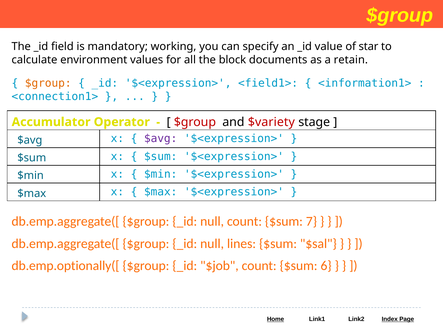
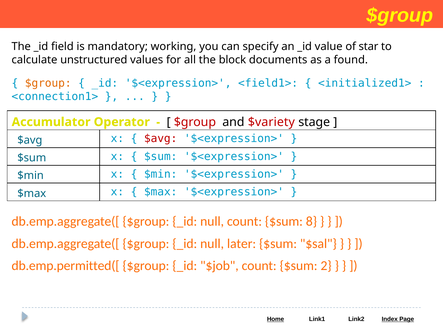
environment: environment -> unstructured
retain: retain -> found
<information1>: <information1> -> <initialized1>
$avg at (161, 139) colour: purple -> red
7: 7 -> 8
lines: lines -> later
db.emp.optionally([: db.emp.optionally([ -> db.emp.permitted([
6: 6 -> 2
